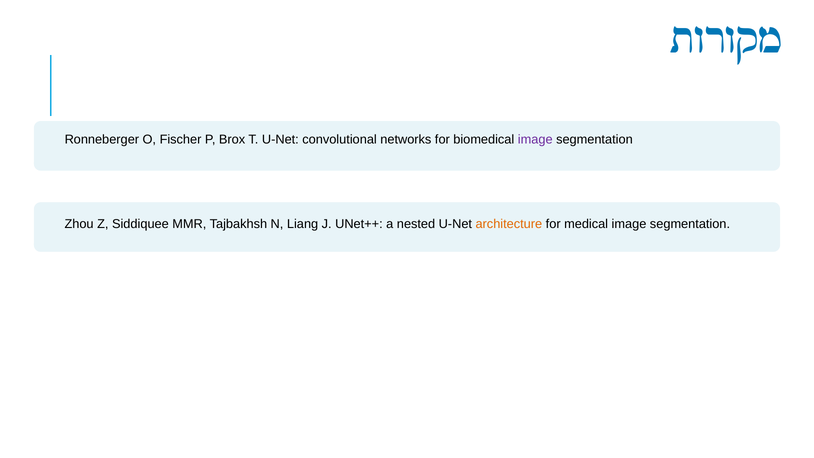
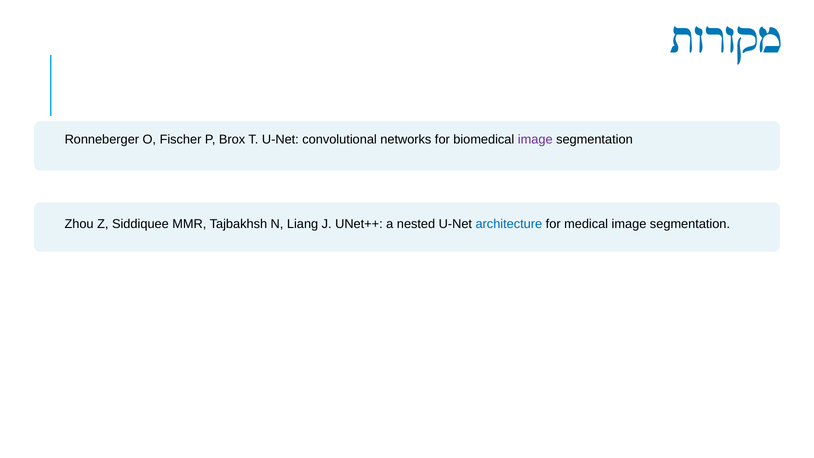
architecture colour: orange -> blue
